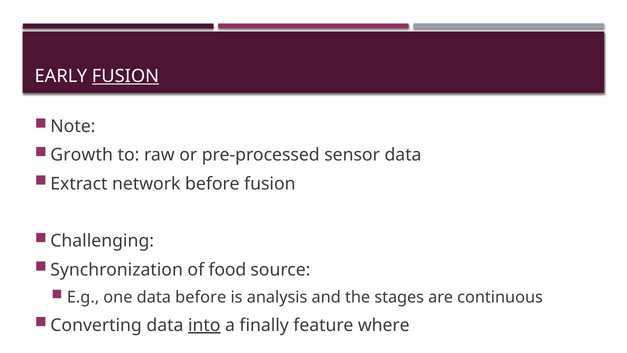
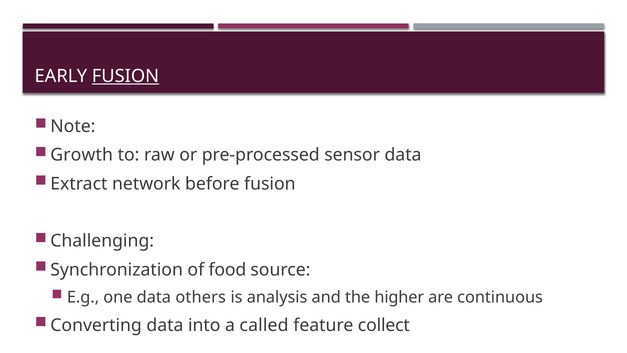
data before: before -> others
stages: stages -> higher
into underline: present -> none
finally: finally -> called
where: where -> collect
